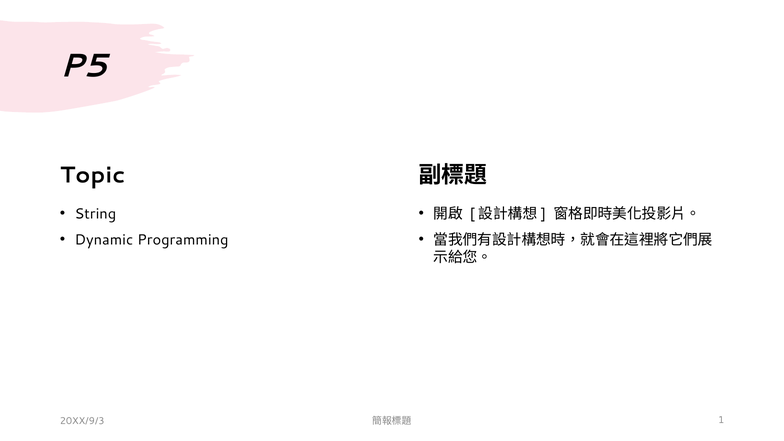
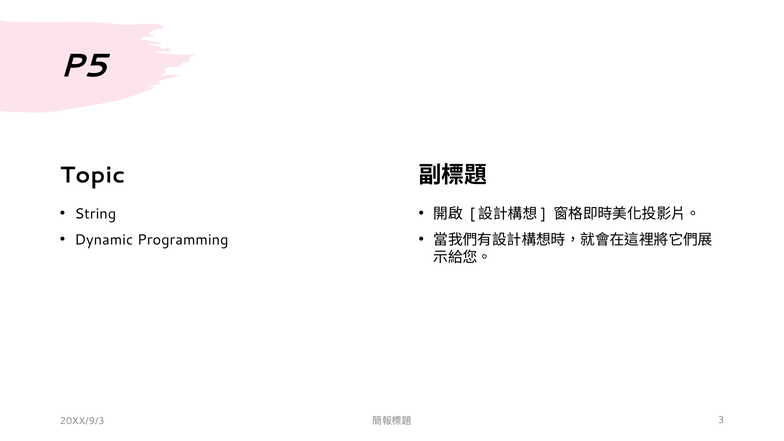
1: 1 -> 3
